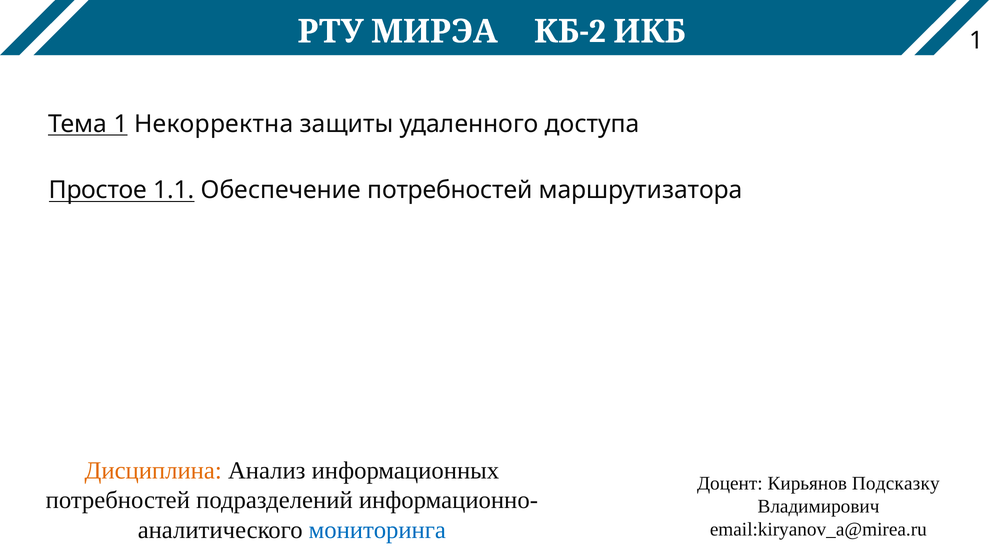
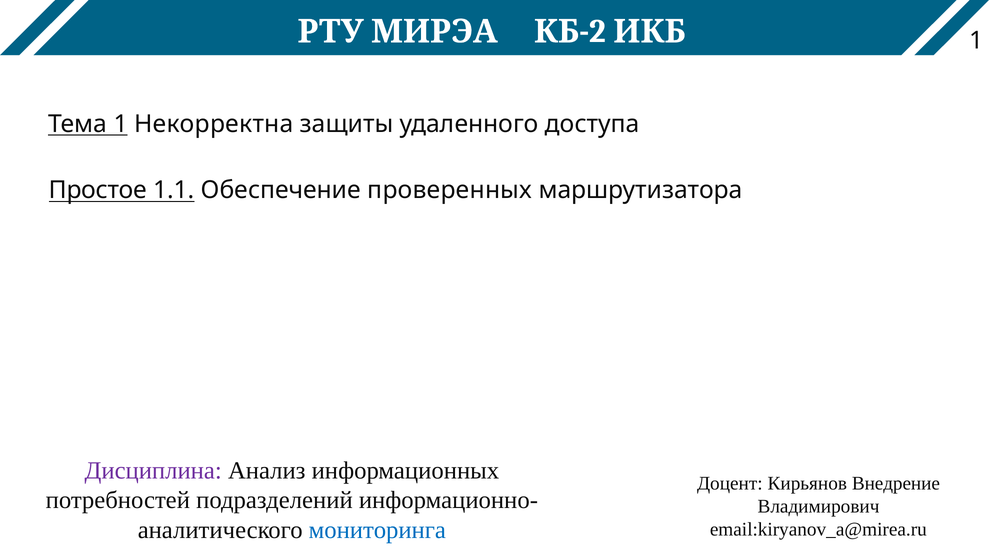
Обеспечение потребностей: потребностей -> проверенных
Дисциплина colour: orange -> purple
Подсказку: Подсказку -> Внедрение
